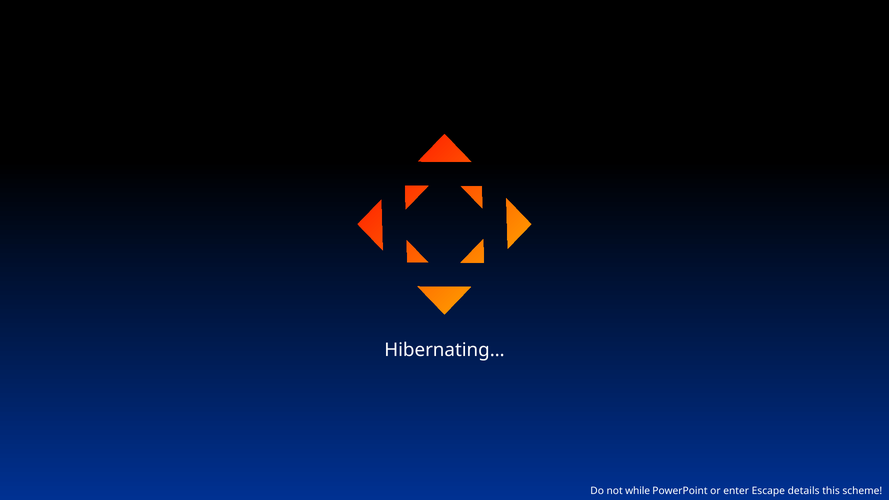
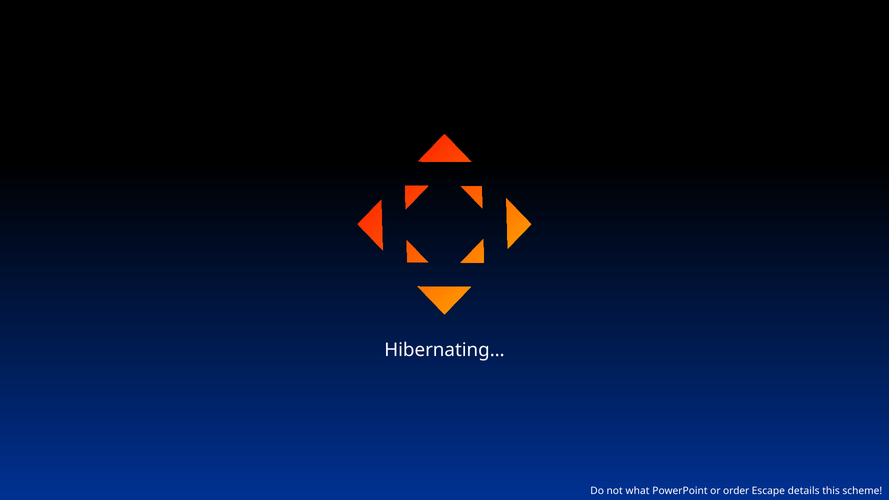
while: while -> what
enter: enter -> order
